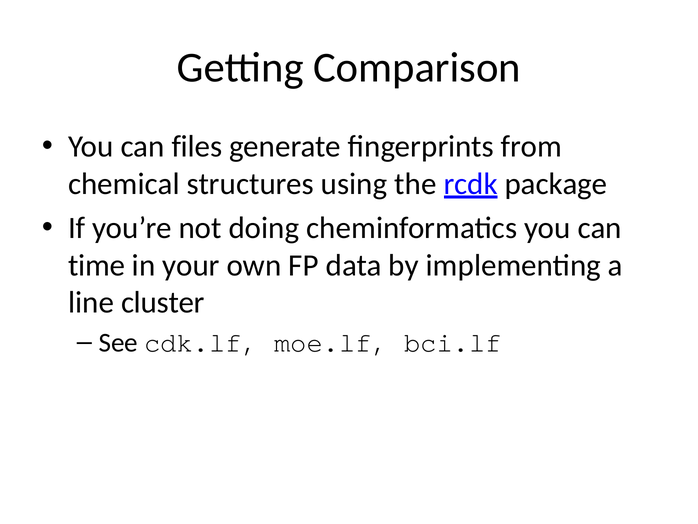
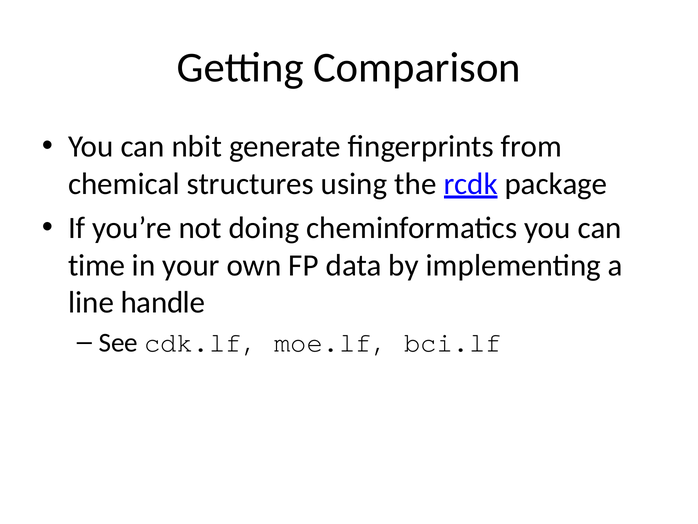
files: files -> nbit
cluster: cluster -> handle
